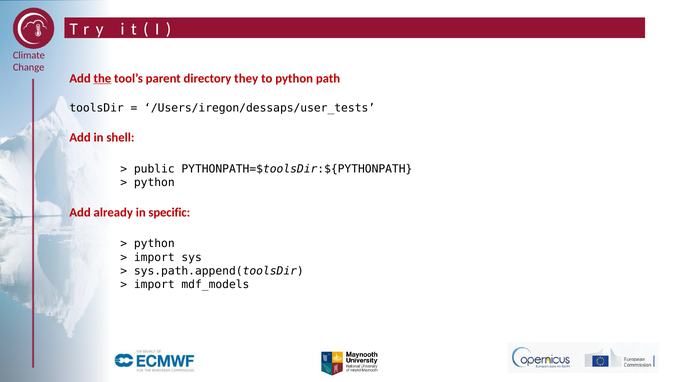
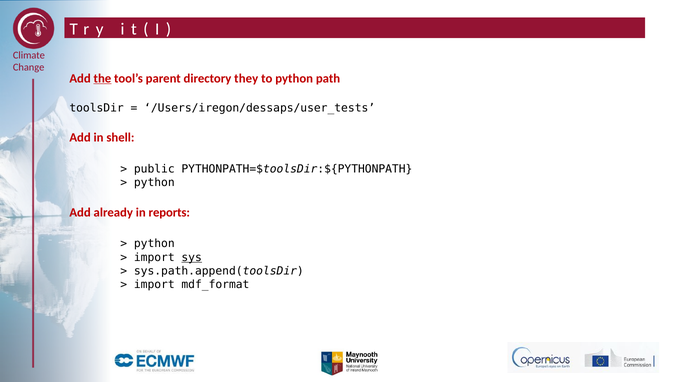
specific: specific -> reports
sys underline: none -> present
mdf_models: mdf_models -> mdf_format
